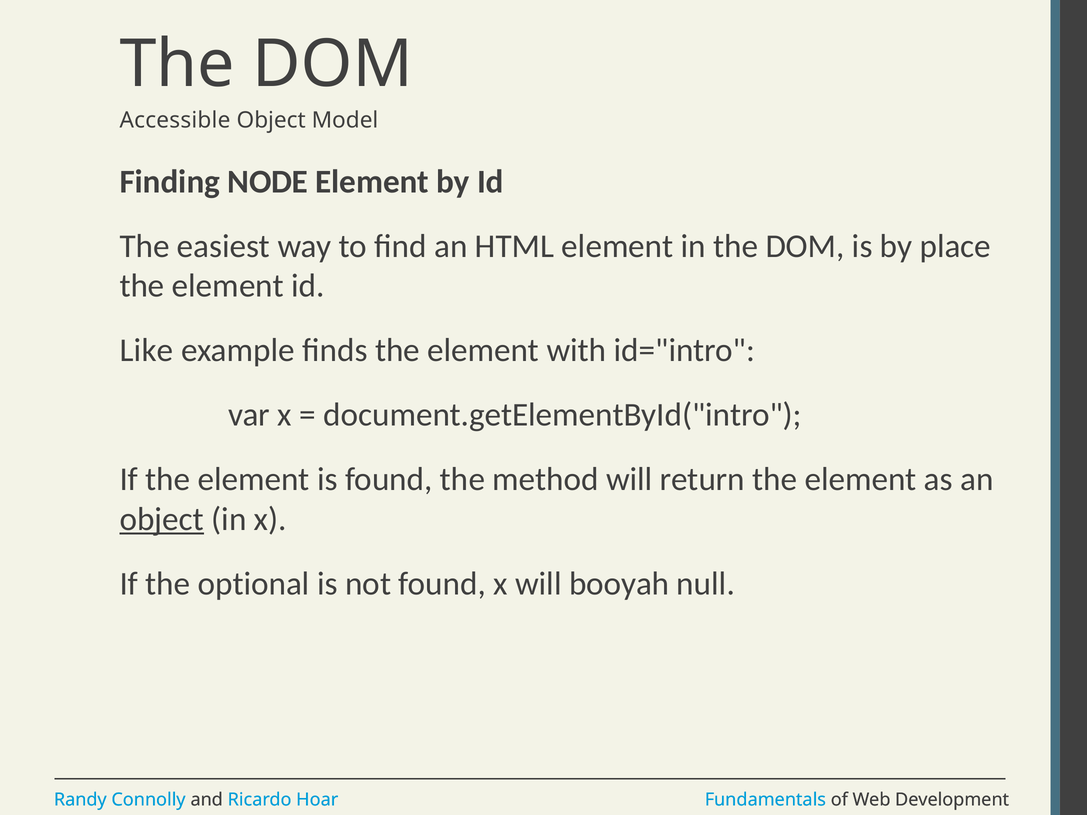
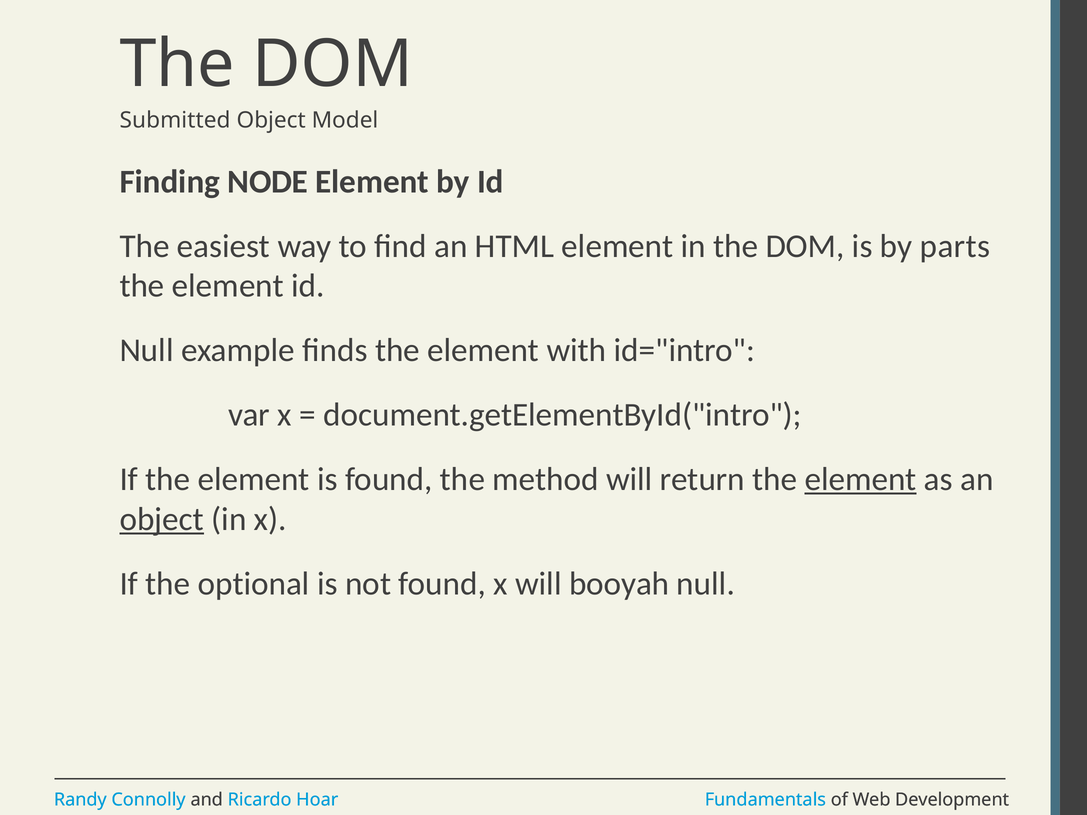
Accessible: Accessible -> Submitted
place: place -> parts
Like at (146, 350): Like -> Null
element at (861, 480) underline: none -> present
